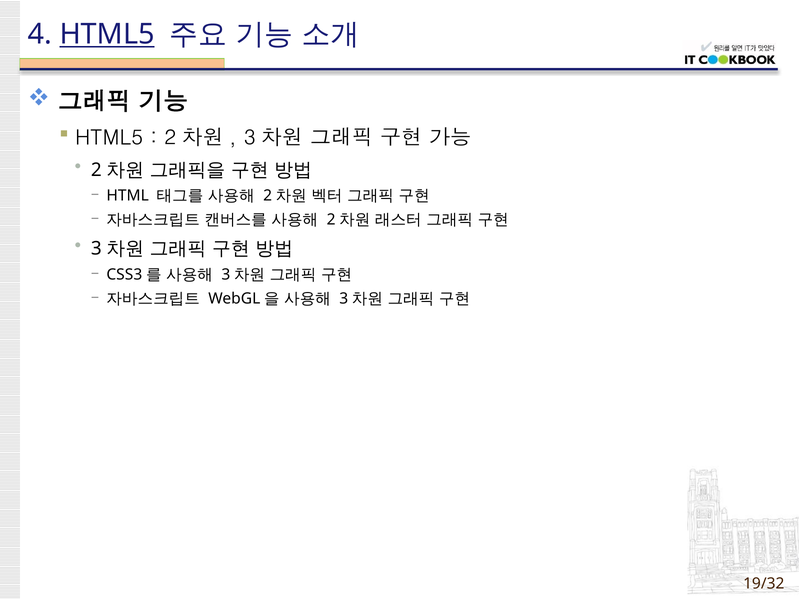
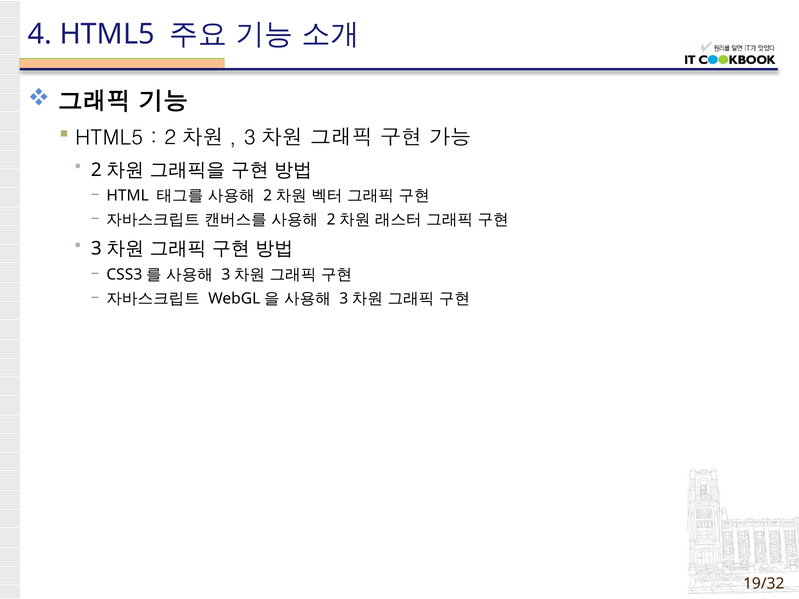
HTML5 at (107, 34) underline: present -> none
